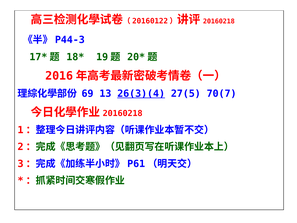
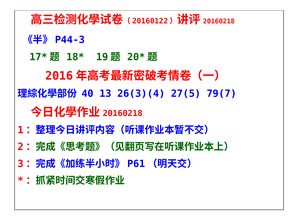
69: 69 -> 40
26(3)(4 underline: present -> none
70(7: 70(7 -> 79(7
